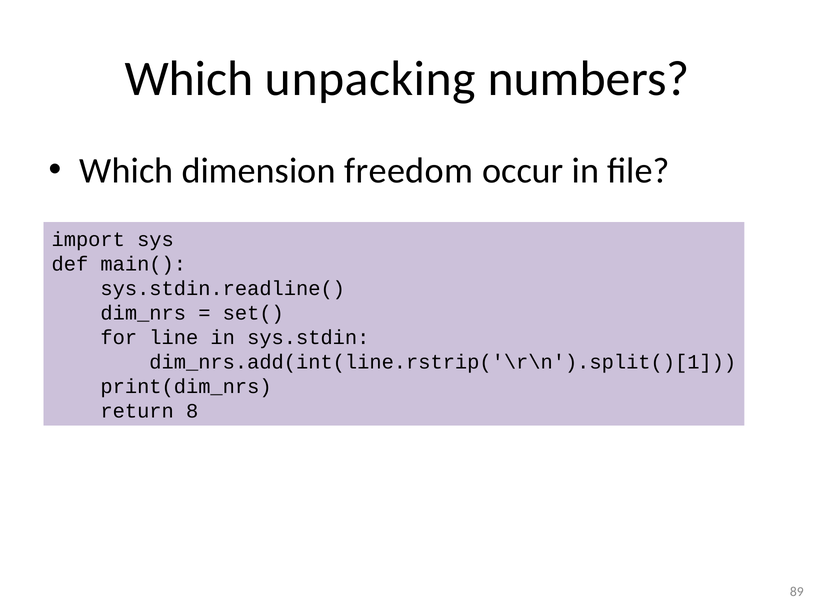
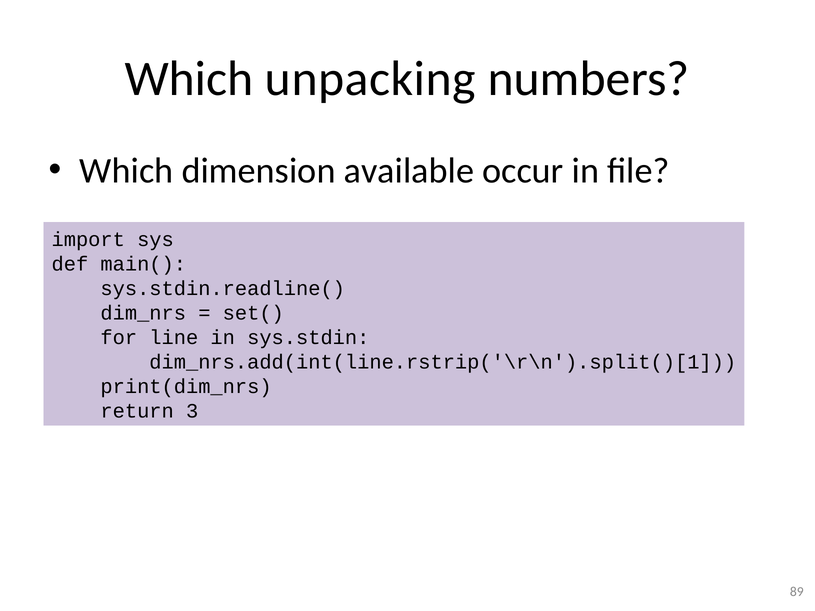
freedom: freedom -> available
8: 8 -> 3
